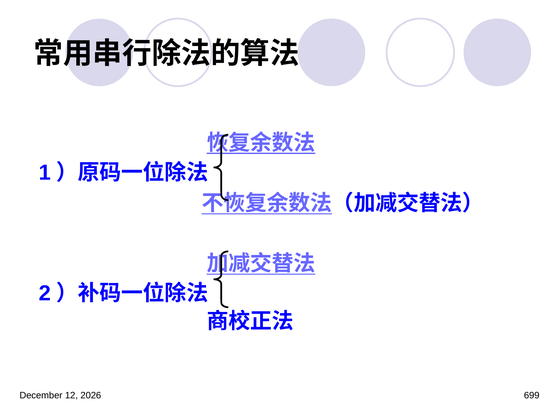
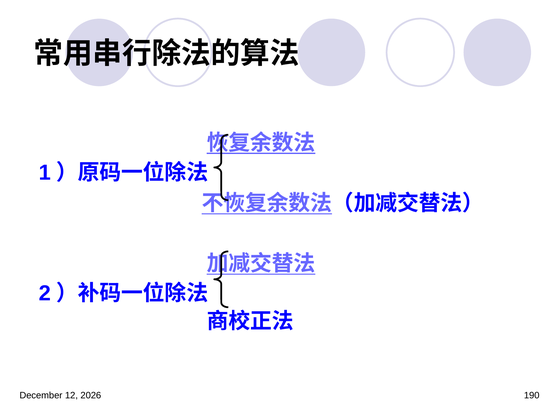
699: 699 -> 190
